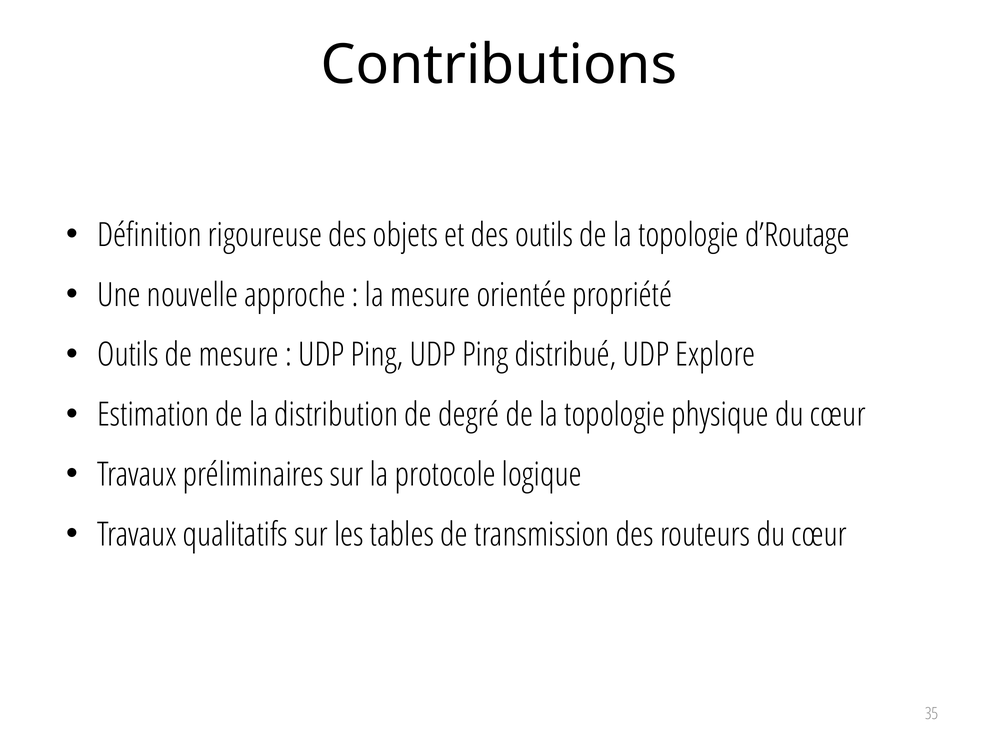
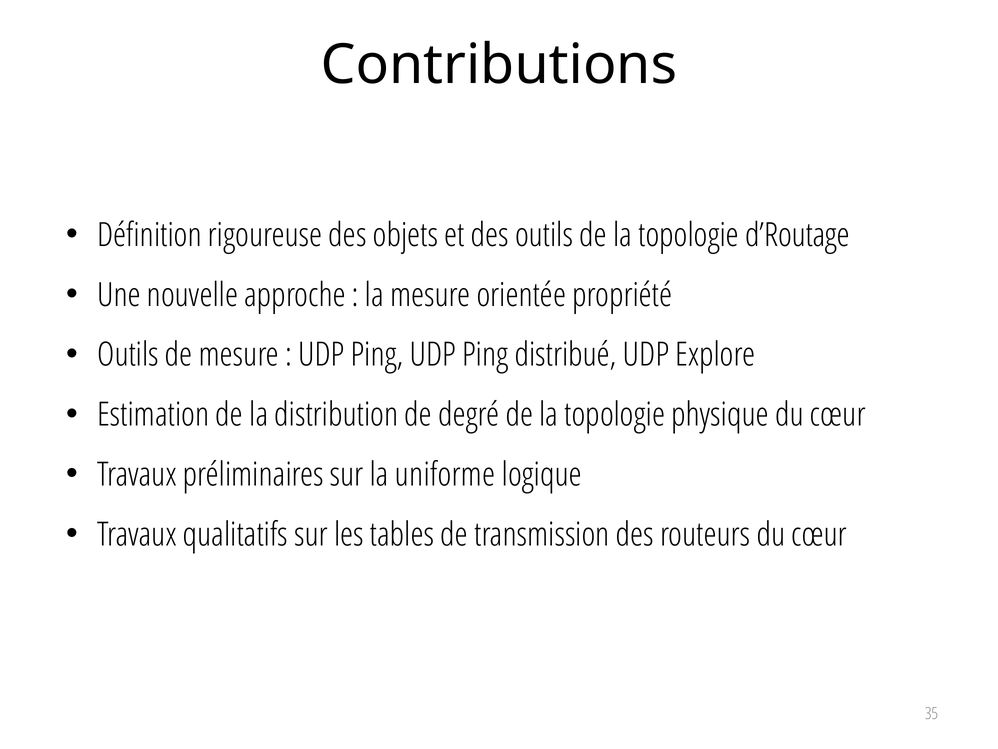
protocole: protocole -> uniforme
